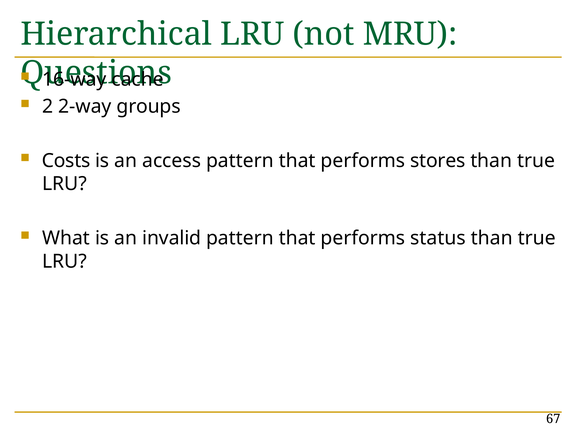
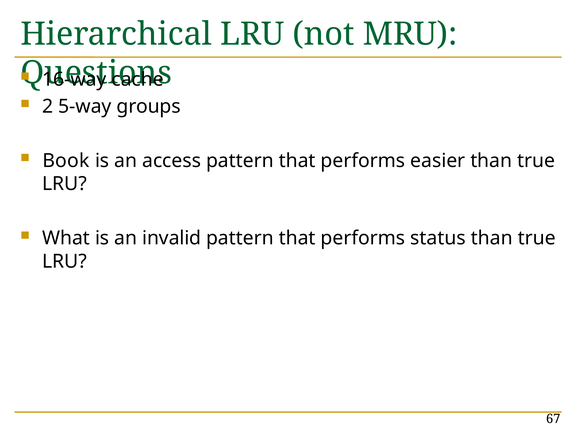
2-way: 2-way -> 5-way
Costs: Costs -> Book
stores: stores -> easier
